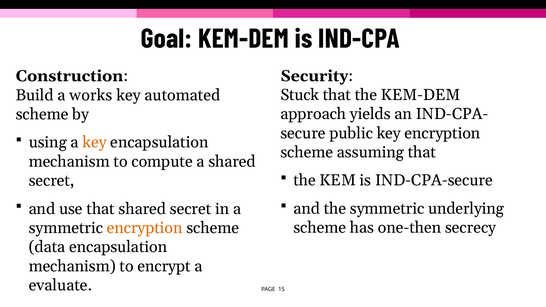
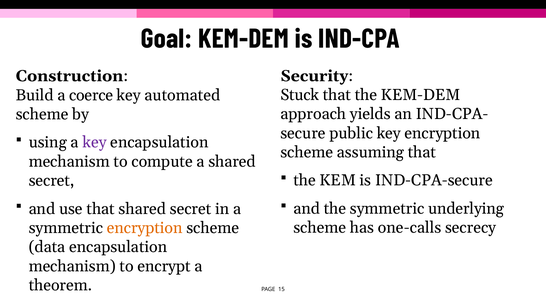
works: works -> coerce
key at (95, 142) colour: orange -> purple
one-then: one-then -> one-calls
evaluate: evaluate -> theorem
